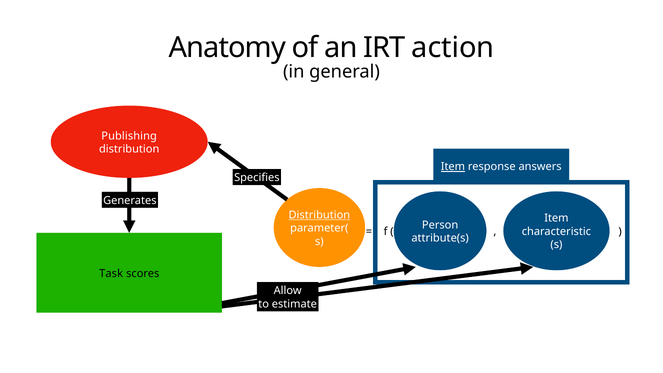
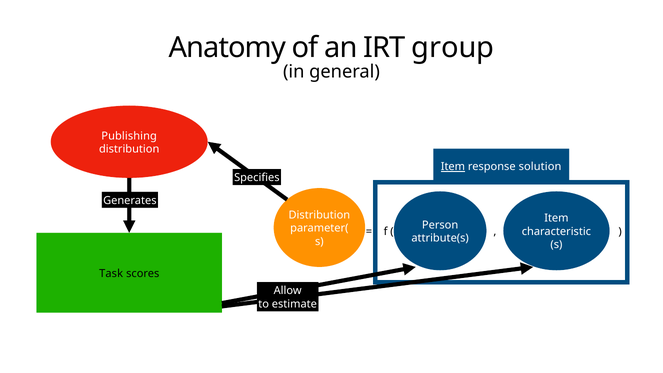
action: action -> group
answers: answers -> solution
Distribution at (319, 215) underline: present -> none
